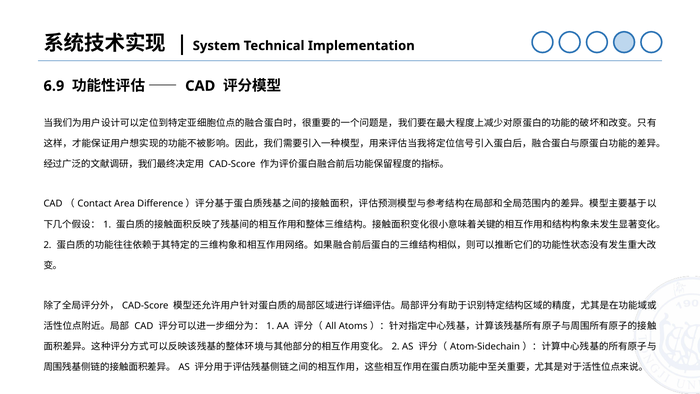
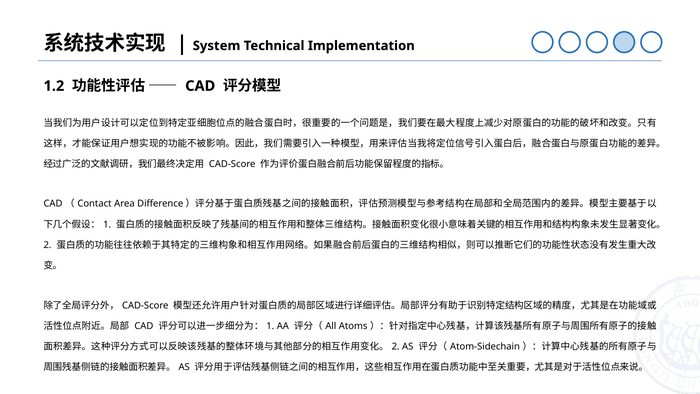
6.9: 6.9 -> 1.2
